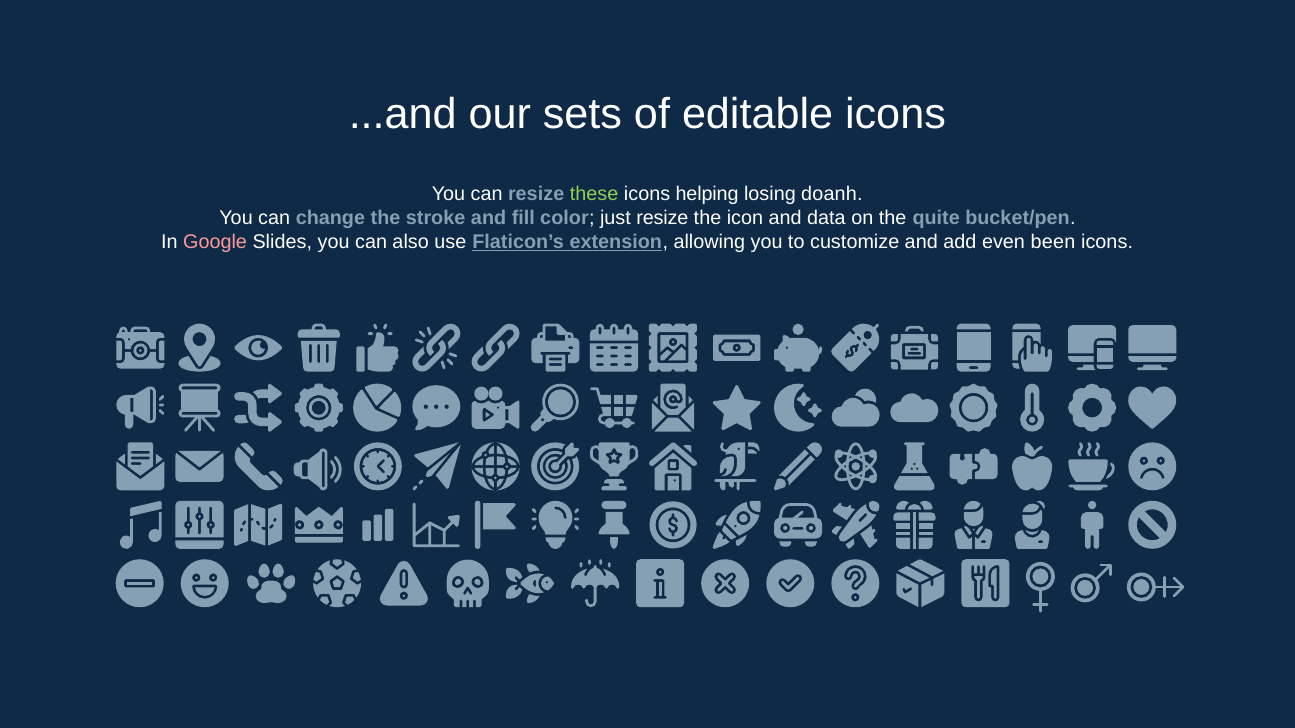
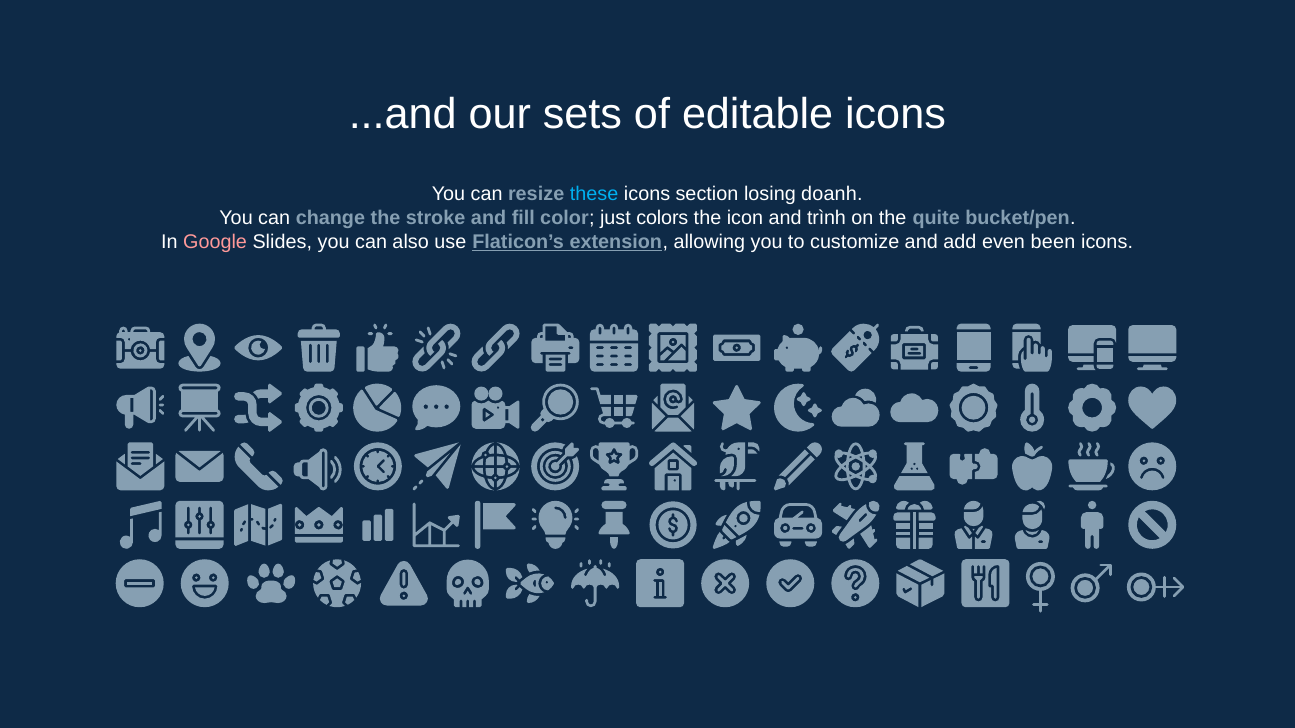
these colour: light green -> light blue
helping: helping -> section
just resize: resize -> colors
data: data -> trình
